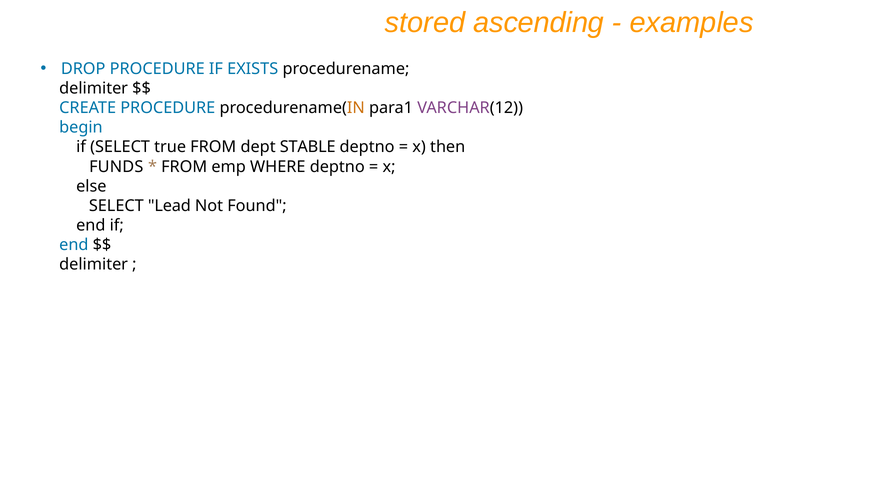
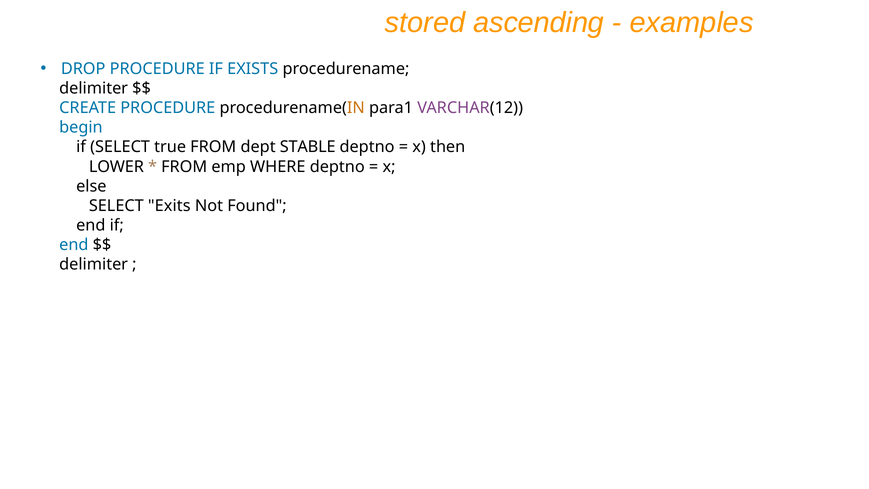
FUNDS: FUNDS -> LOWER
Lead: Lead -> Exits
